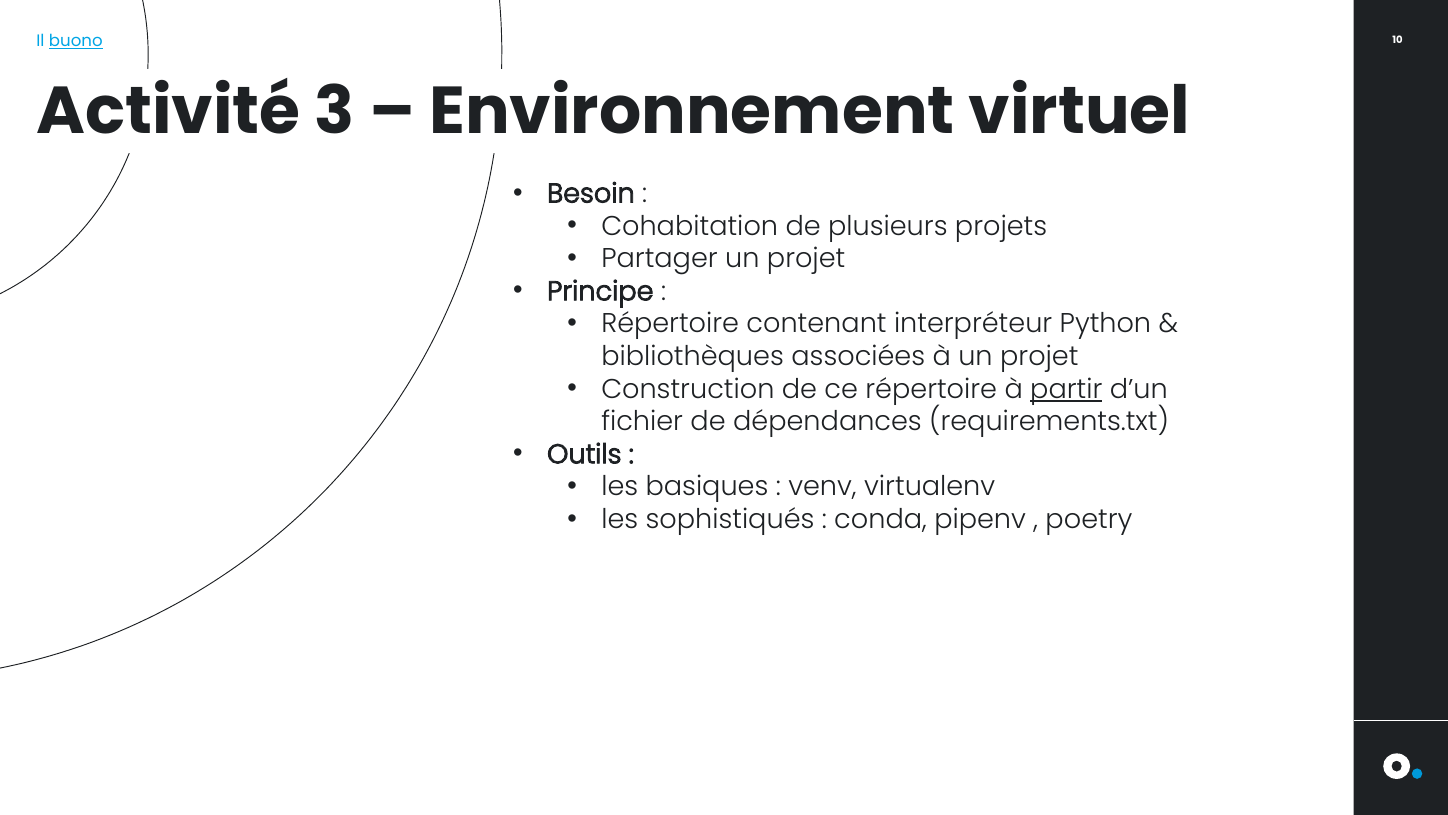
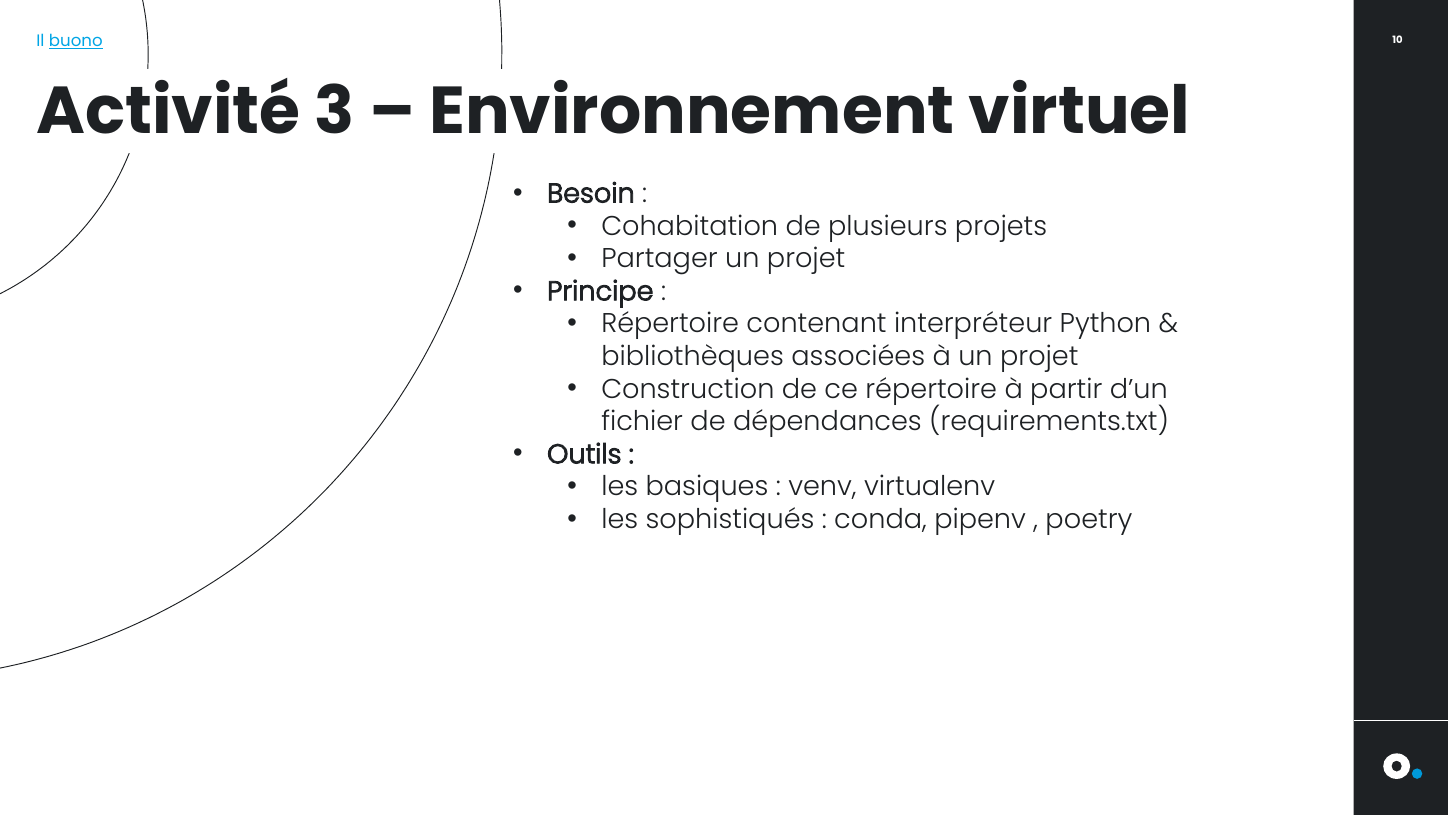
partir underline: present -> none
